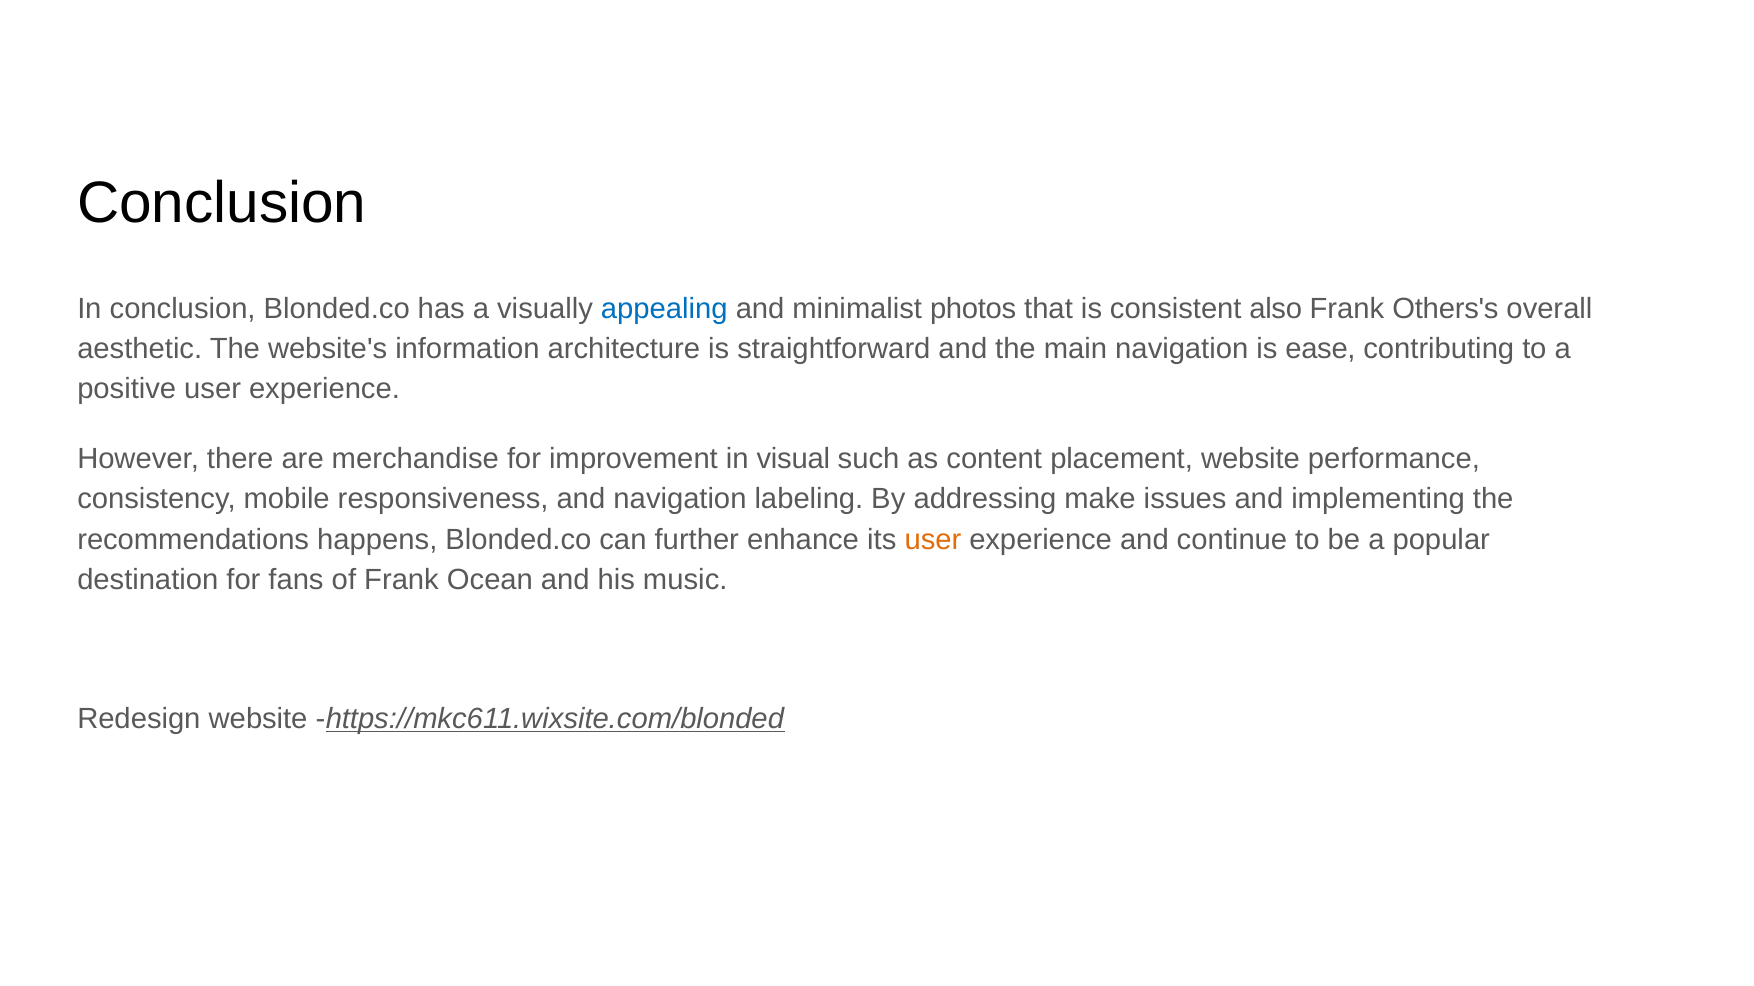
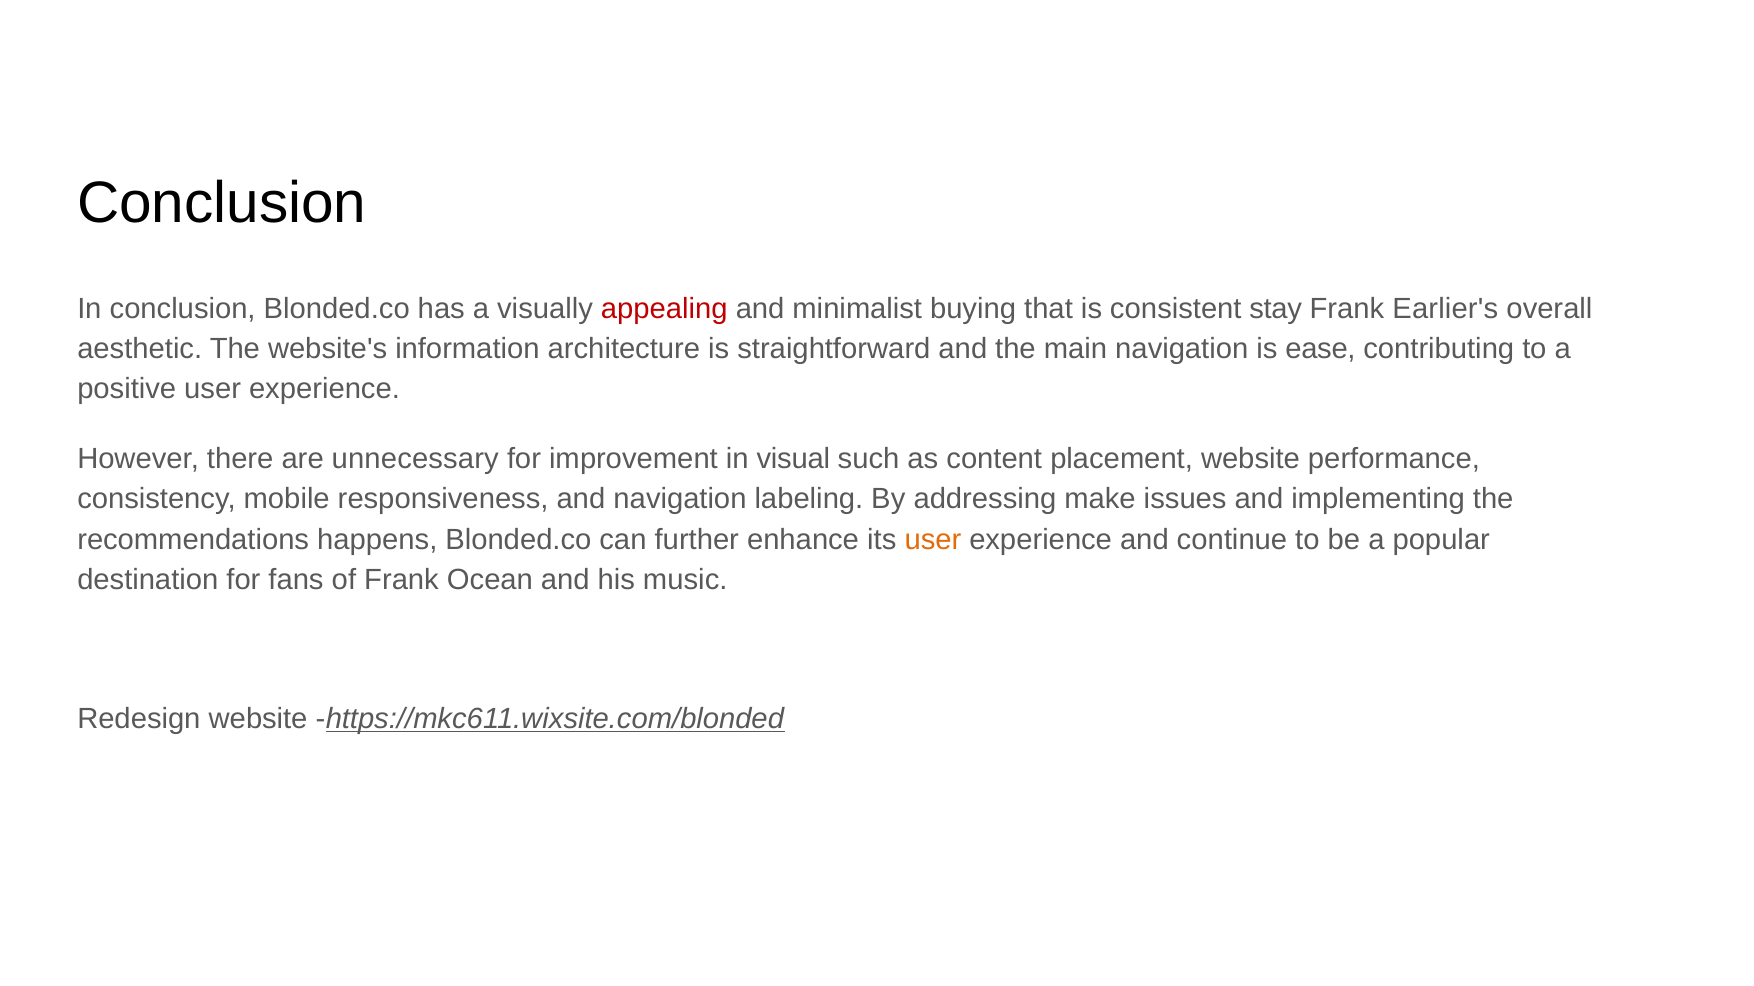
appealing colour: blue -> red
photos: photos -> buying
also: also -> stay
Others's: Others's -> Earlier's
merchandise: merchandise -> unnecessary
